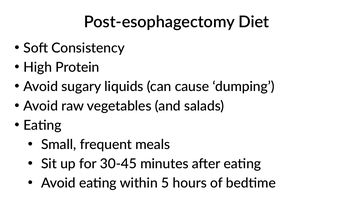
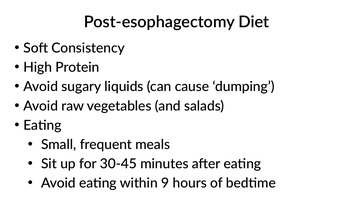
5: 5 -> 9
